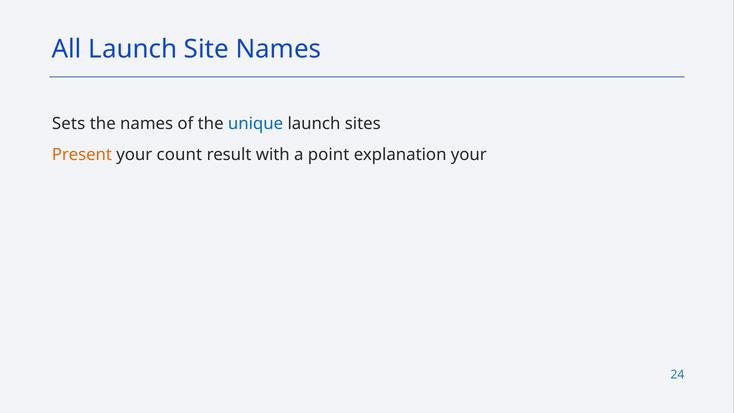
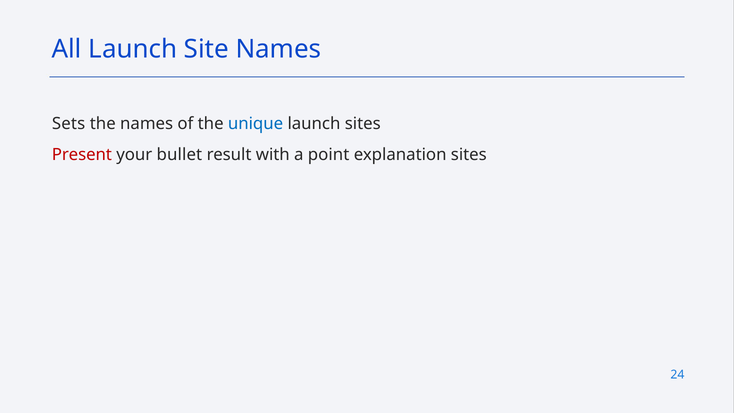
Present colour: orange -> red
count: count -> bullet
explanation your: your -> sites
